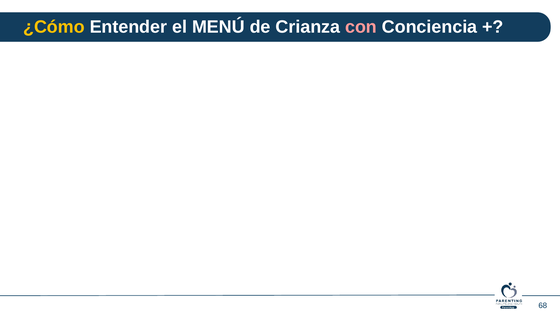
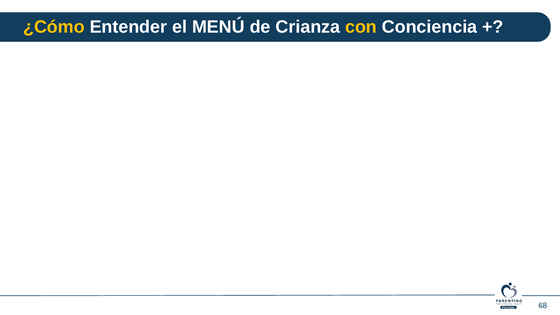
con colour: pink -> yellow
